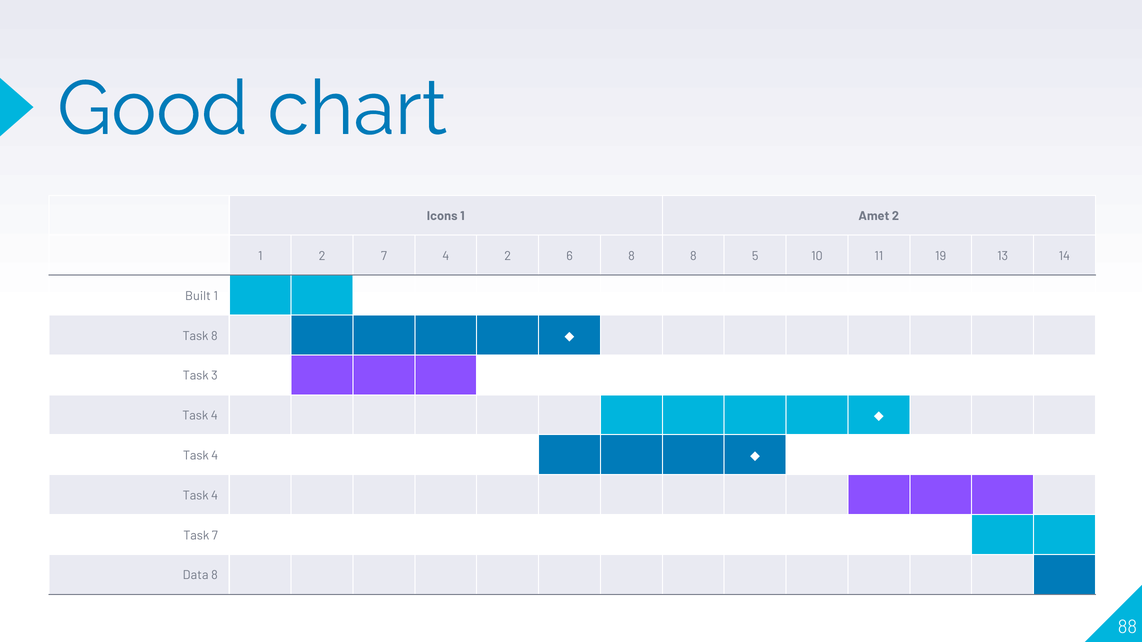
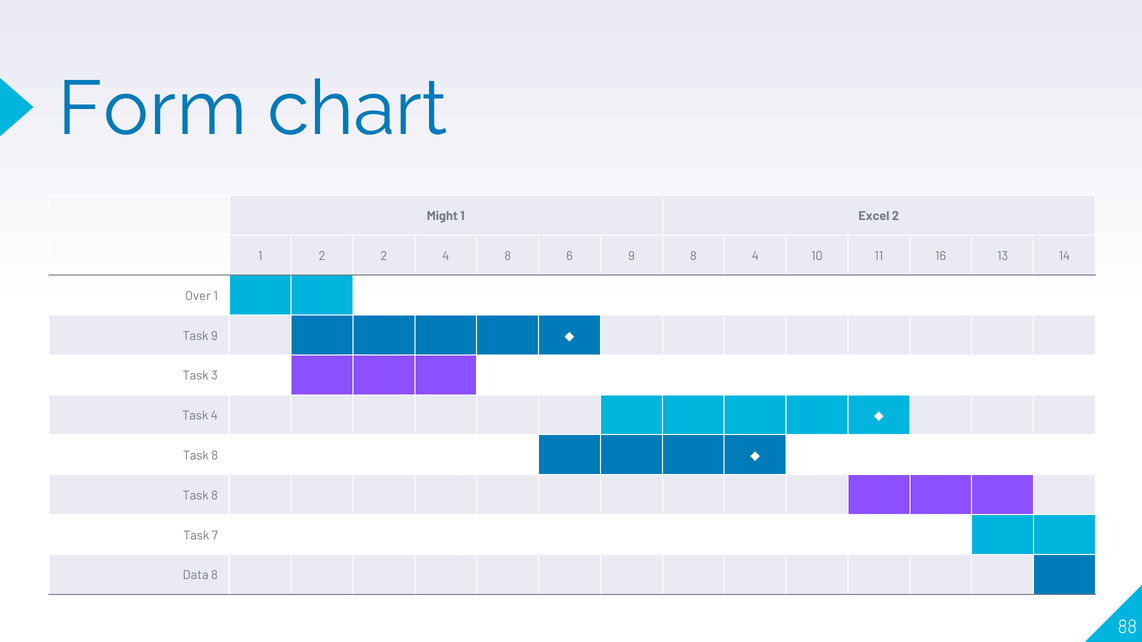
Good: Good -> Form
Icons: Icons -> Might
Amet: Amet -> Excel
2 7: 7 -> 2
4 2: 2 -> 8
6 8: 8 -> 9
8 5: 5 -> 4
19: 19 -> 16
Built: Built -> Over
Task 8: 8 -> 9
4 at (215, 456): 4 -> 8
4 at (215, 496): 4 -> 8
